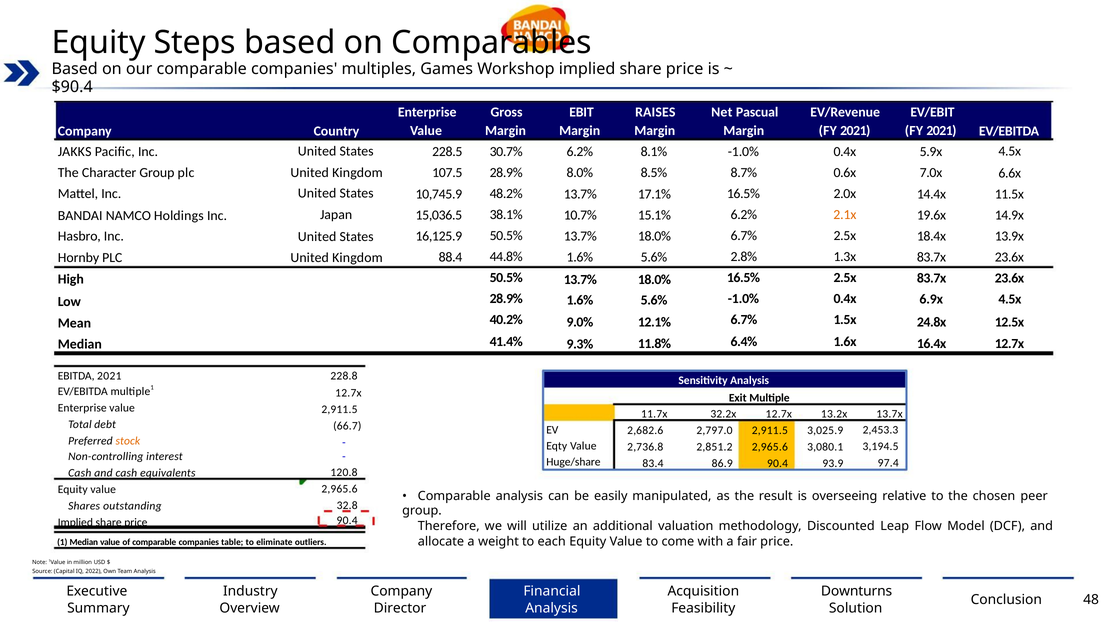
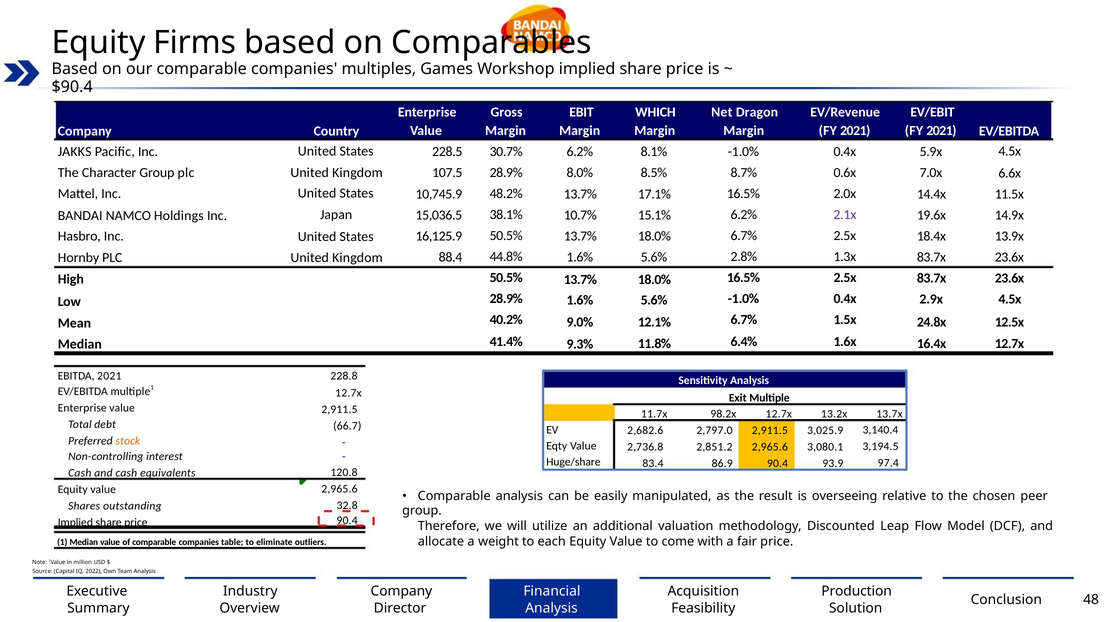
Steps: Steps -> Firms
RAISES: RAISES -> WHICH
Pascual: Pascual -> Dragon
2.1x colour: orange -> purple
6.9x: 6.9x -> 2.9x
32.2x: 32.2x -> 98.2x
2,453.3: 2,453.3 -> 3,140.4
Downturns: Downturns -> Production
